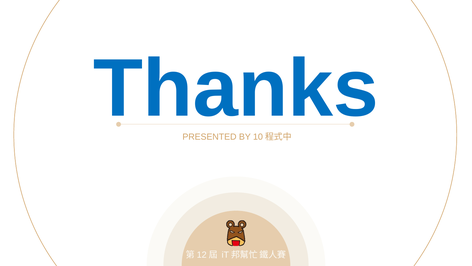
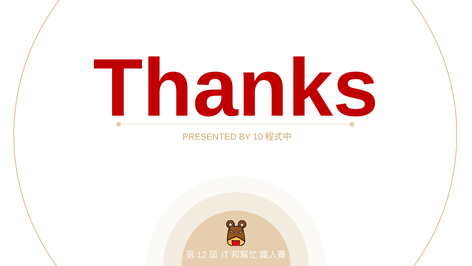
Thanks colour: blue -> red
